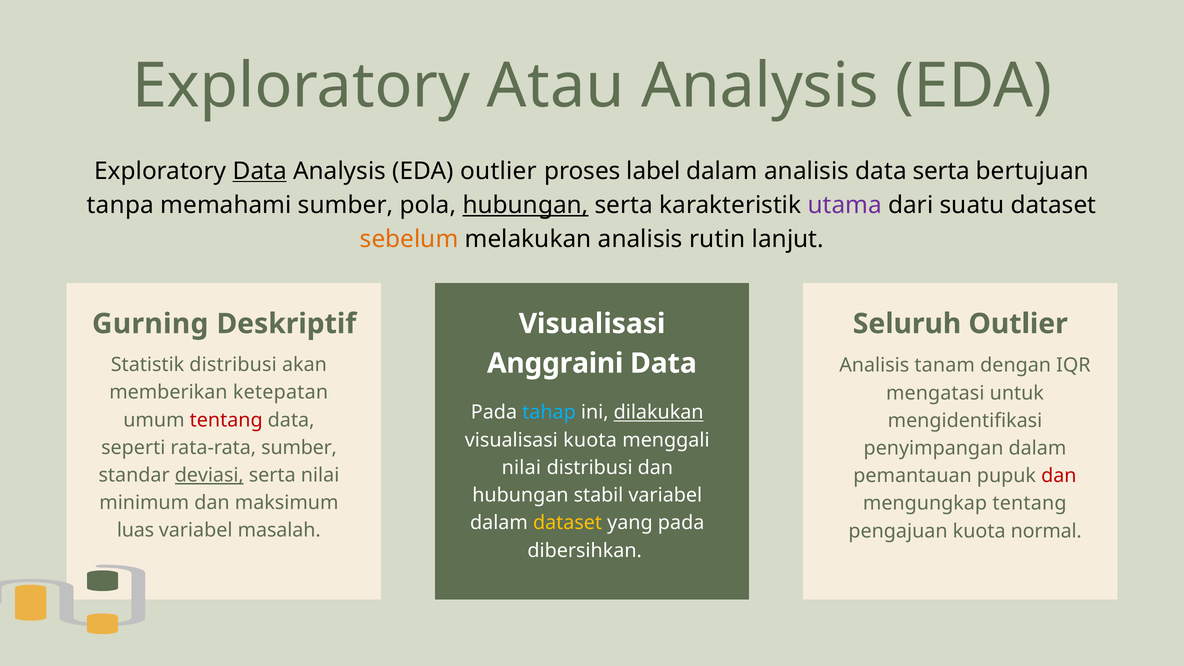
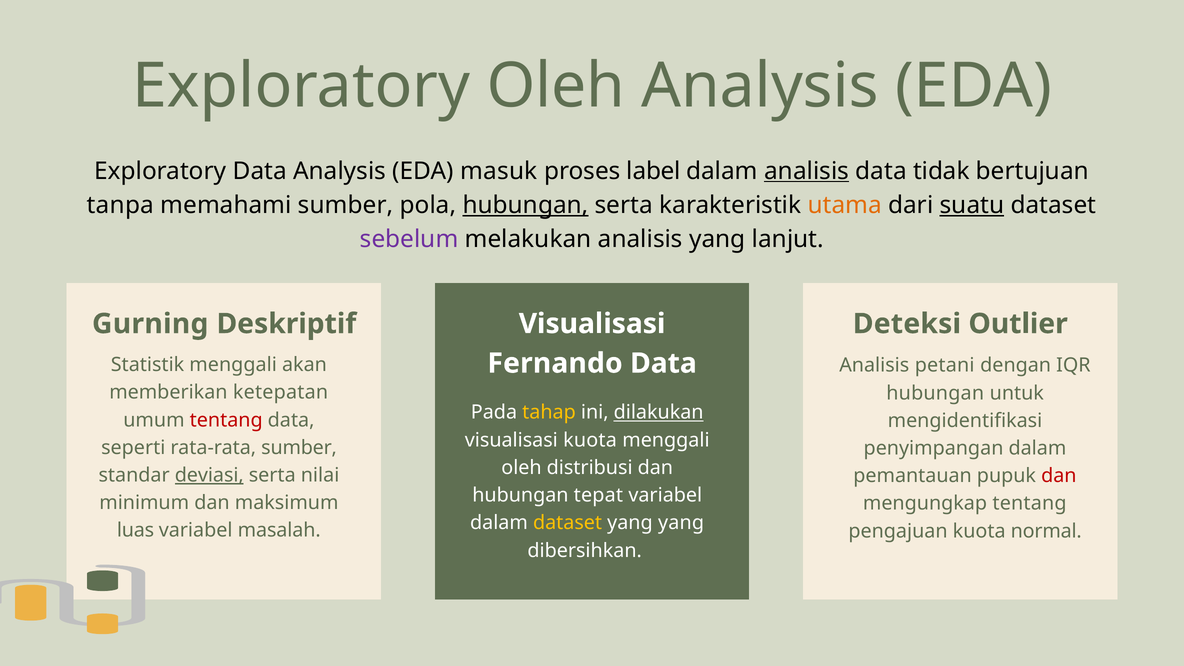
Exploratory Atau: Atau -> Oleh
Data at (260, 171) underline: present -> none
EDA outlier: outlier -> masuk
analisis at (807, 171) underline: none -> present
data serta: serta -> tidak
utama colour: purple -> orange
suatu underline: none -> present
sebelum colour: orange -> purple
analisis rutin: rutin -> yang
Seluruh: Seluruh -> Deteksi
Anggraini: Anggraini -> Fernando
Statistik distribusi: distribusi -> menggali
tanam: tanam -> petani
mengatasi at (935, 393): mengatasi -> hubungan
tahap colour: light blue -> yellow
nilai at (521, 468): nilai -> oleh
stabil: stabil -> tepat
yang pada: pada -> yang
